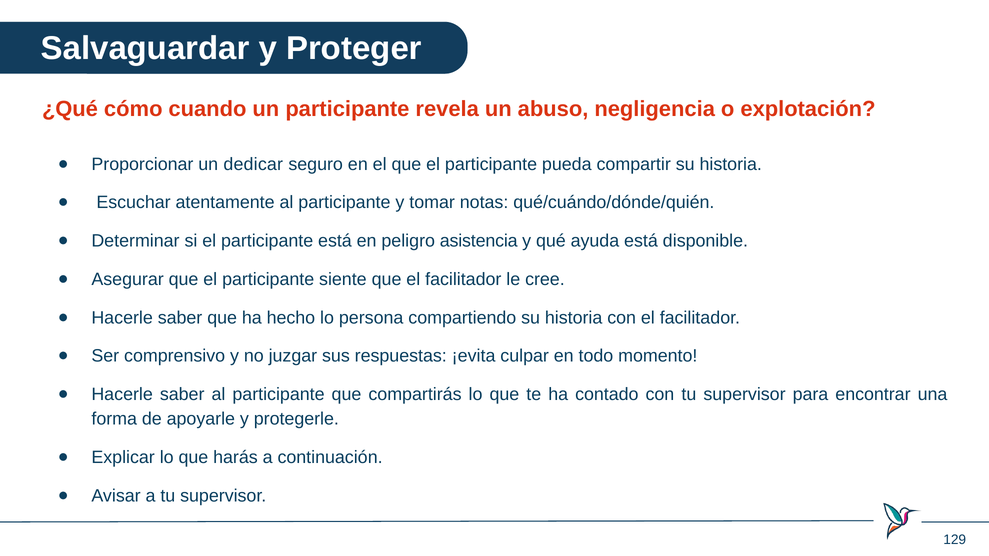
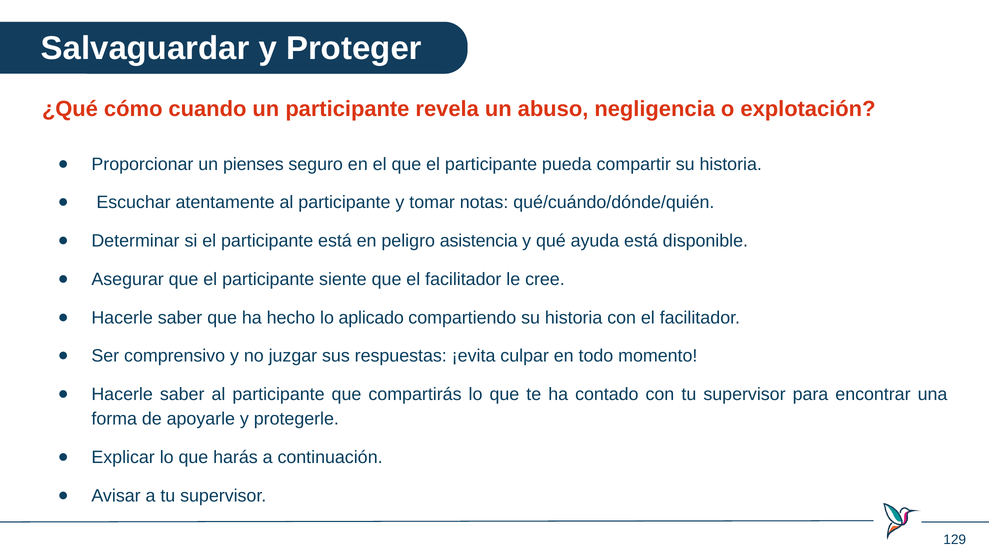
dedicar: dedicar -> pienses
persona: persona -> aplicado
